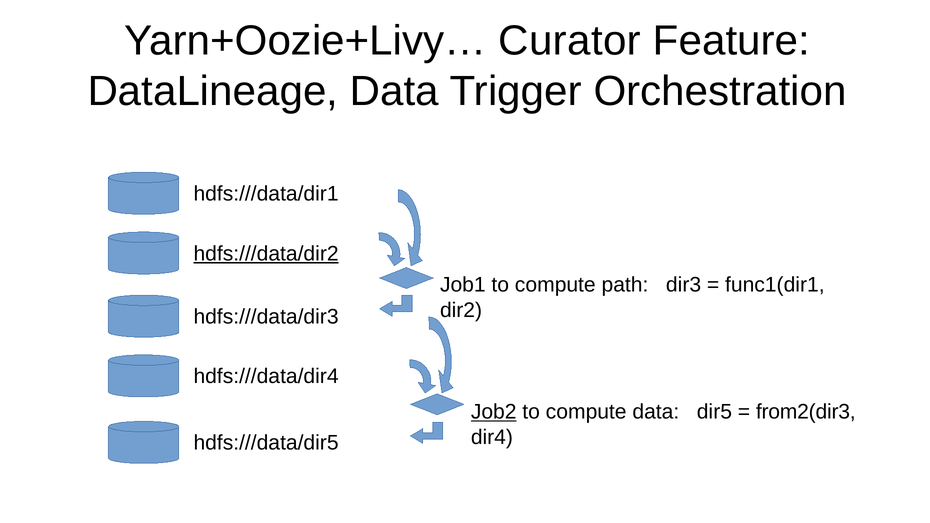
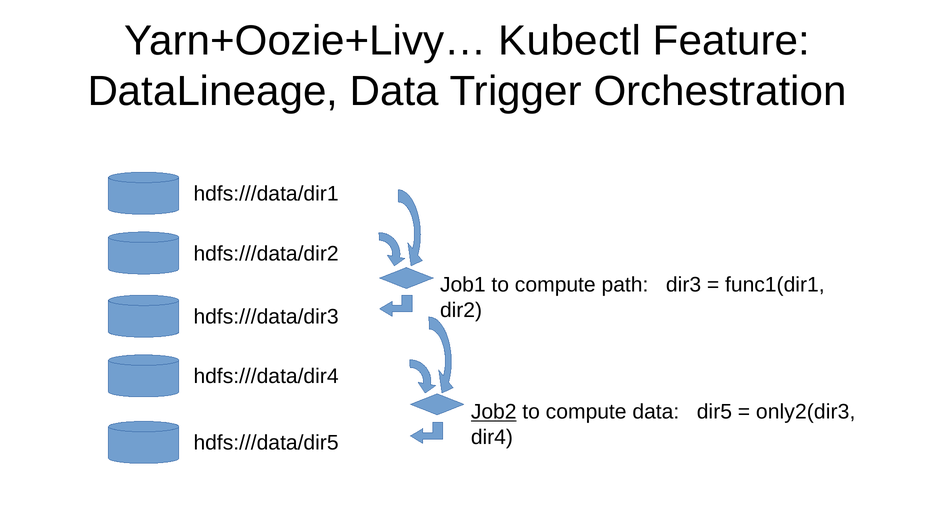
Curator: Curator -> Kubectl
hdfs:///data/dir2 underline: present -> none
from2(dir3: from2(dir3 -> only2(dir3
